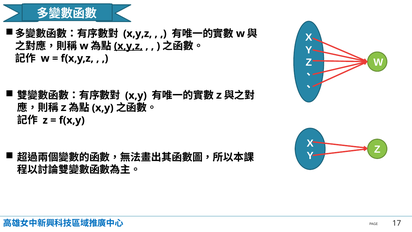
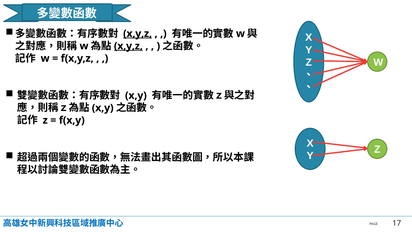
x,y,z at (138, 34) underline: none -> present
